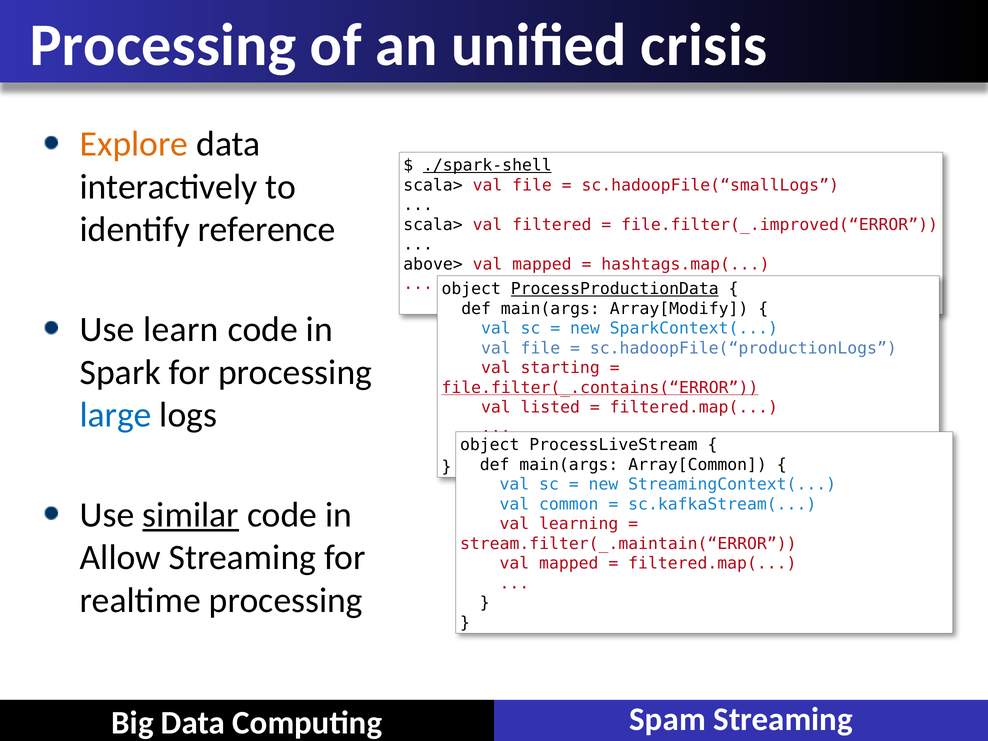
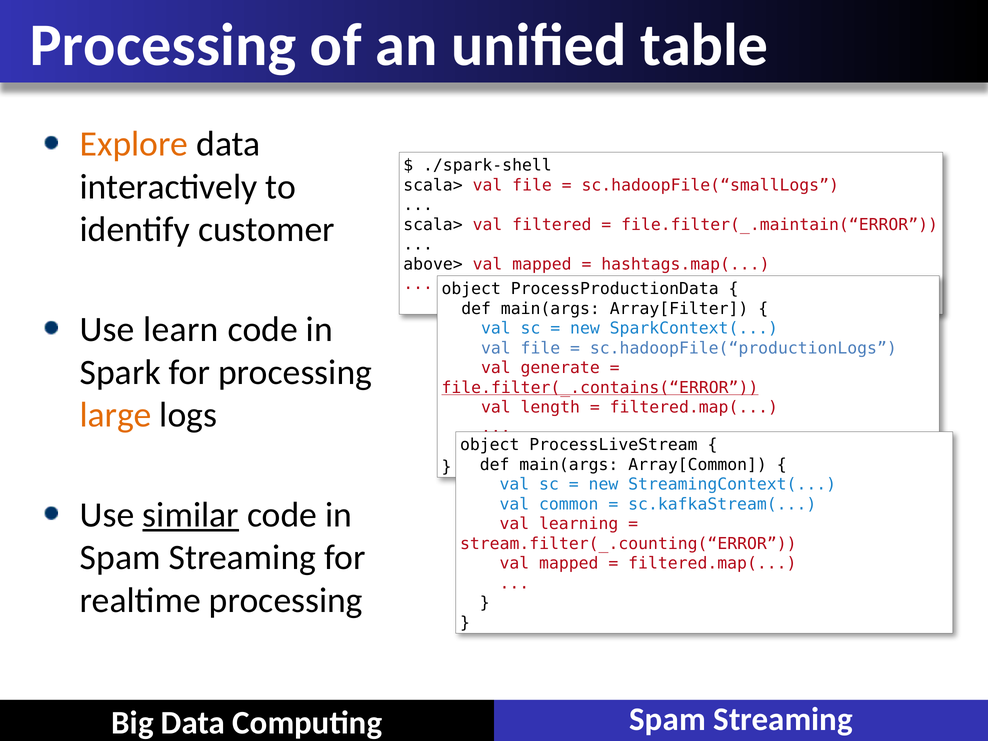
crisis: crisis -> table
./spark-shell underline: present -> none
reference: reference -> customer
file.filter(_.improved(“ERROR: file.filter(_.improved(“ERROR -> file.filter(_.maintain(“ERROR
ProcessProductionData underline: present -> none
Array[Modify: Array[Modify -> Array[Filter
starting: starting -> generate
listed: listed -> length
large colour: blue -> orange
stream.filter(_.maintain(“ERROR: stream.filter(_.maintain(“ERROR -> stream.filter(_.counting(“ERROR
Allow at (120, 558): Allow -> Spam
